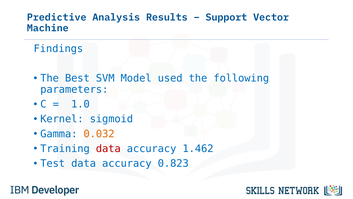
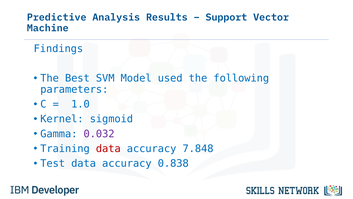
0.032 colour: orange -> purple
1.462: 1.462 -> 7.848
0.823: 0.823 -> 0.838
